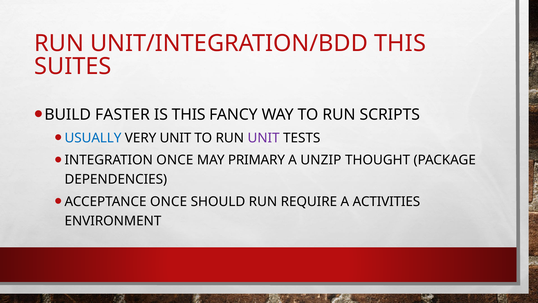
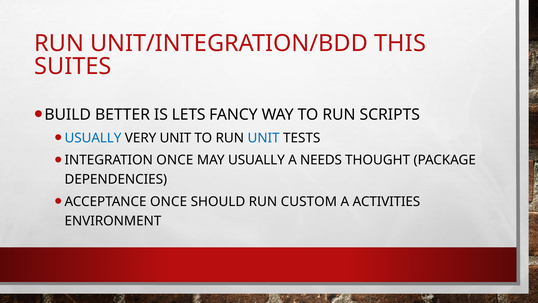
FASTER: FASTER -> BETTER
IS THIS: THIS -> LETS
UNIT at (264, 138) colour: purple -> blue
MAY PRIMARY: PRIMARY -> USUALLY
UNZIP: UNZIP -> NEEDS
REQUIRE: REQUIRE -> CUSTOM
